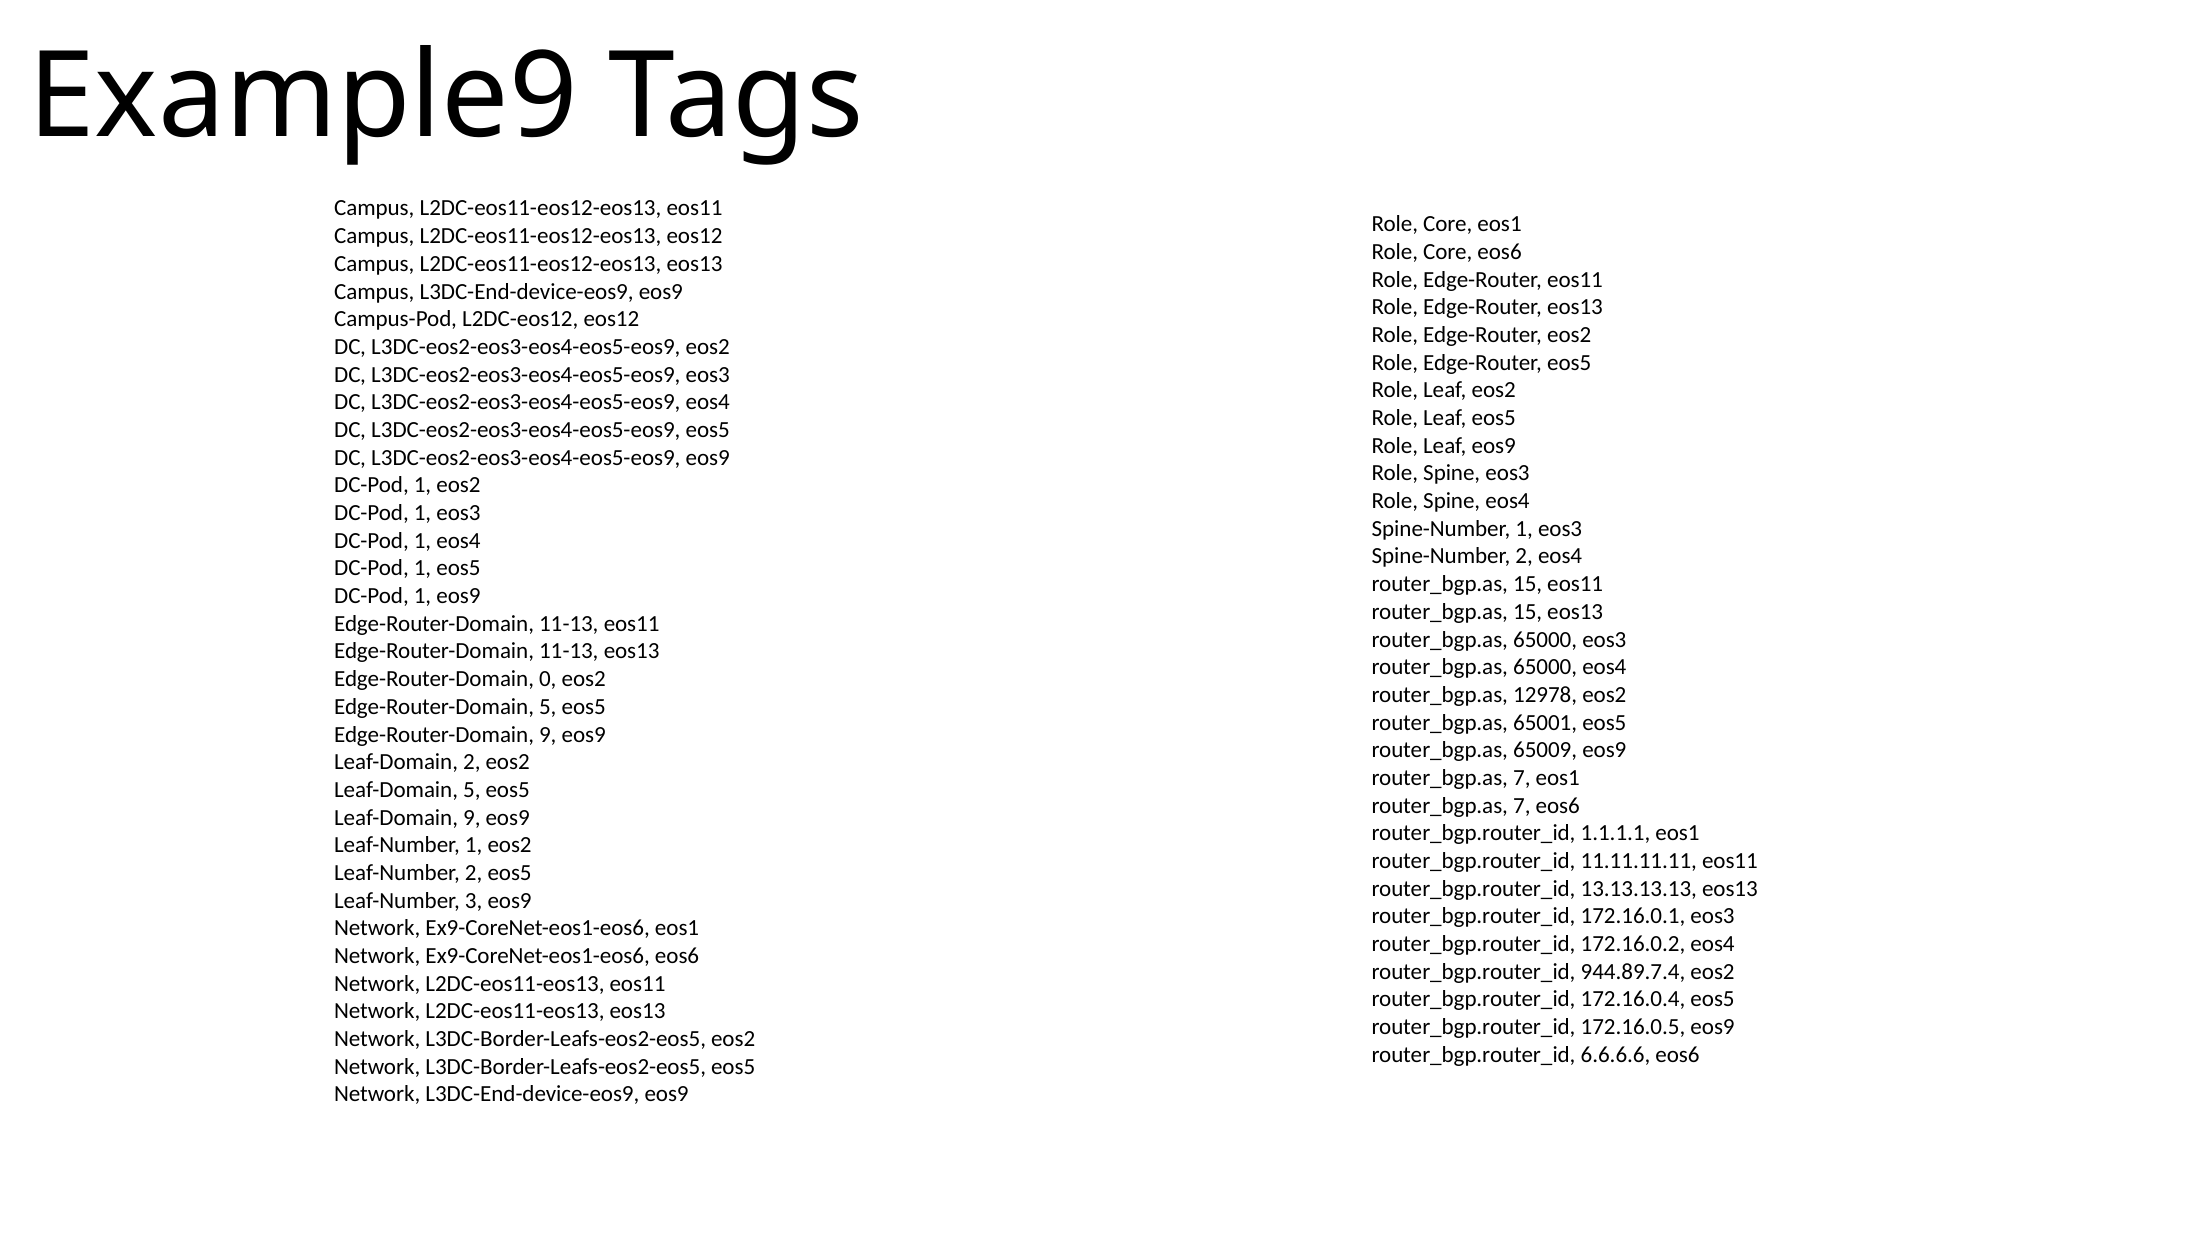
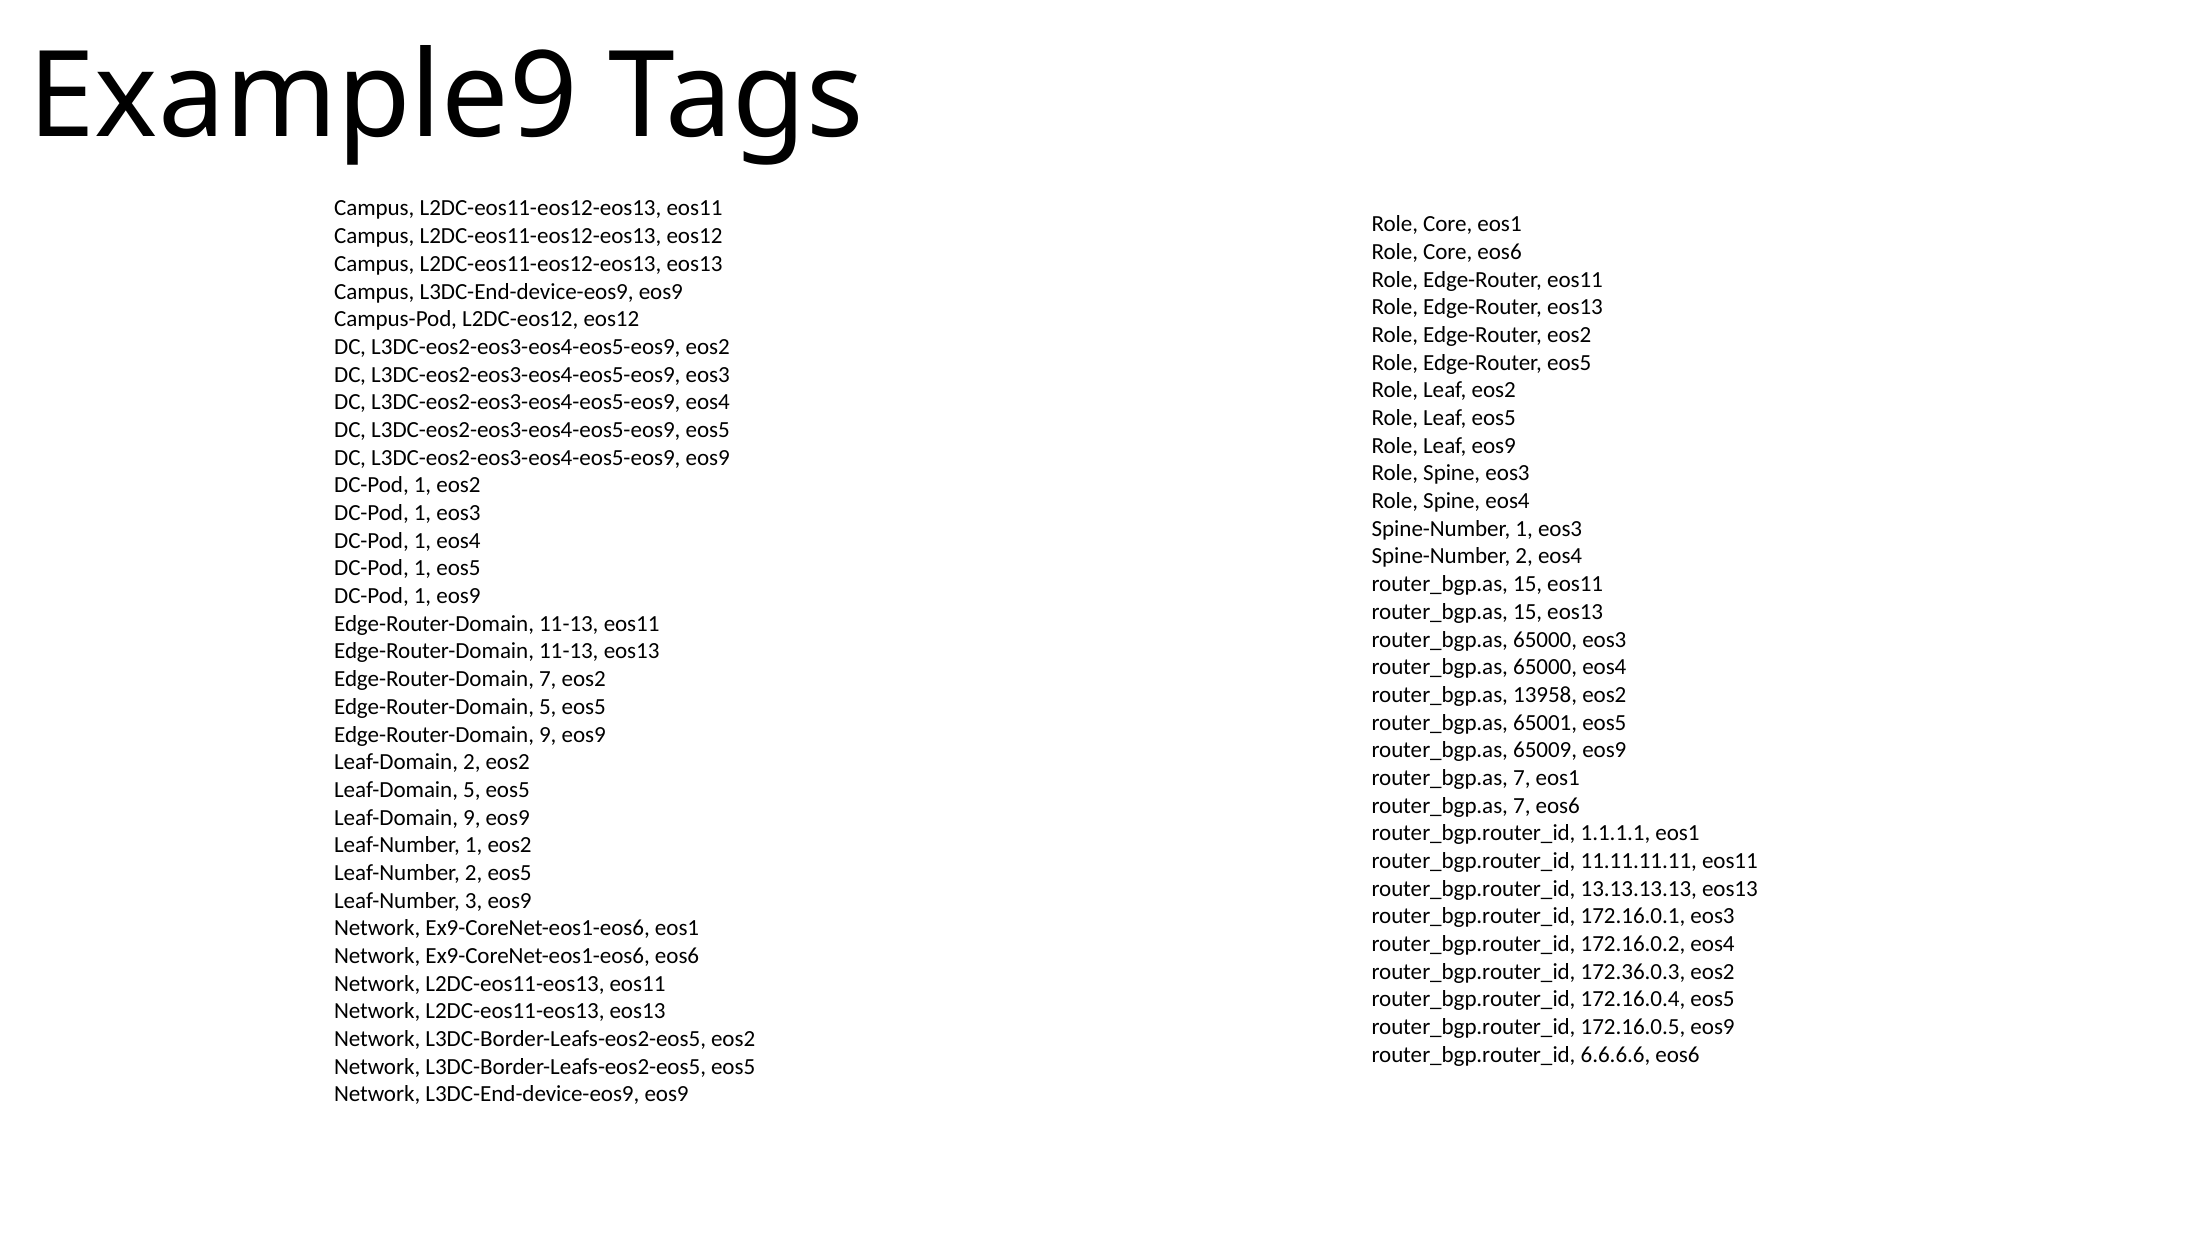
Edge-Router-Domain 0: 0 -> 7
12978: 12978 -> 13958
944.89.7.4: 944.89.7.4 -> 172.36.0.3
